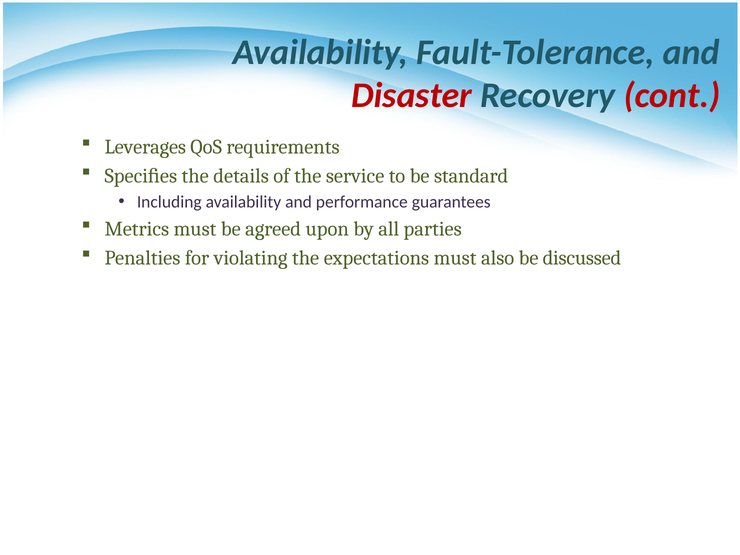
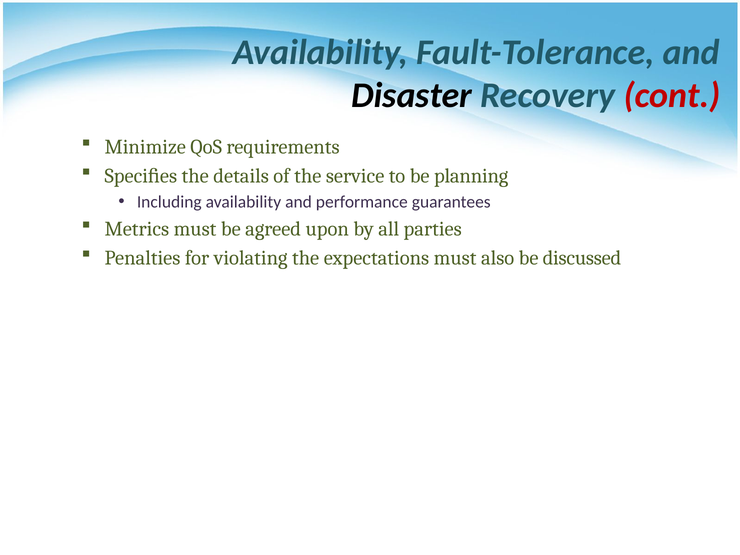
Disaster colour: red -> black
Leverages: Leverages -> Minimize
standard: standard -> planning
